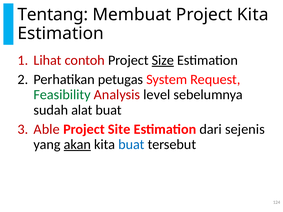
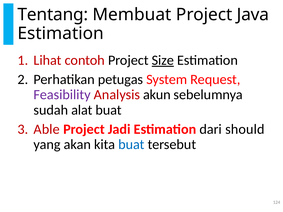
Project Kita: Kita -> Java
Feasibility colour: green -> purple
level: level -> akun
Site: Site -> Jadi
sejenis: sejenis -> should
akan underline: present -> none
